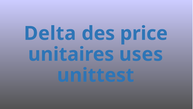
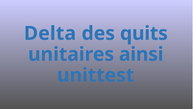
price: price -> quits
uses: uses -> ainsi
